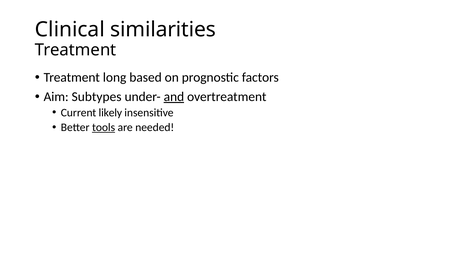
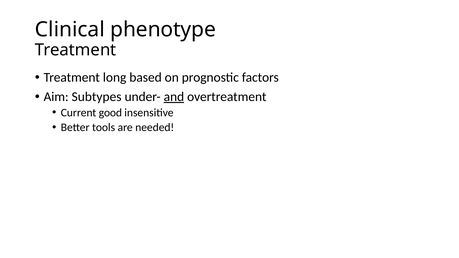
similarities: similarities -> phenotype
likely: likely -> good
tools underline: present -> none
